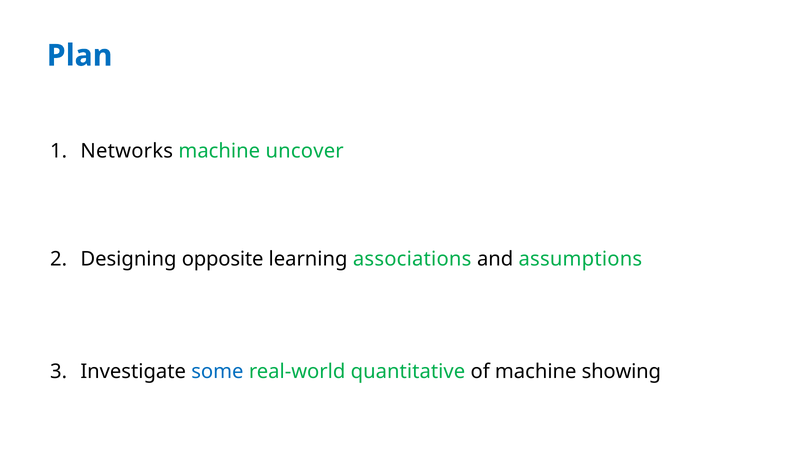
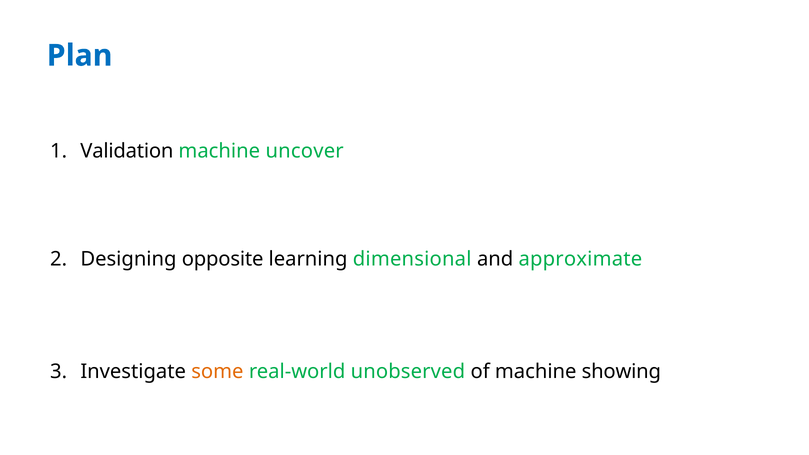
Networks: Networks -> Validation
associations: associations -> dimensional
assumptions: assumptions -> approximate
some colour: blue -> orange
quantitative: quantitative -> unobserved
